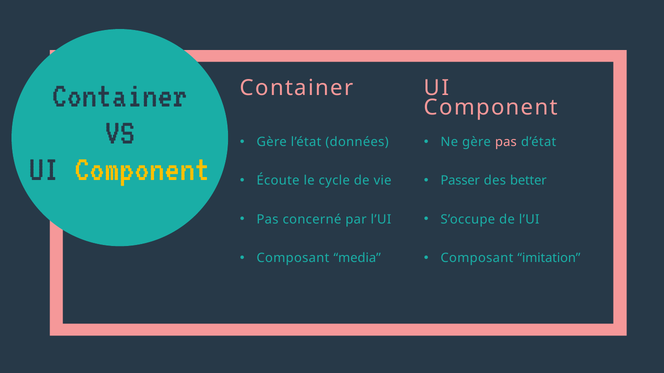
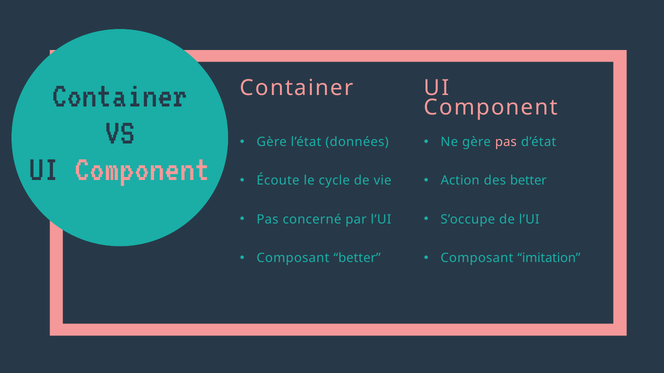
Component at (142, 168) colour: yellow -> pink
Passer: Passer -> Action
Composant media: media -> better
